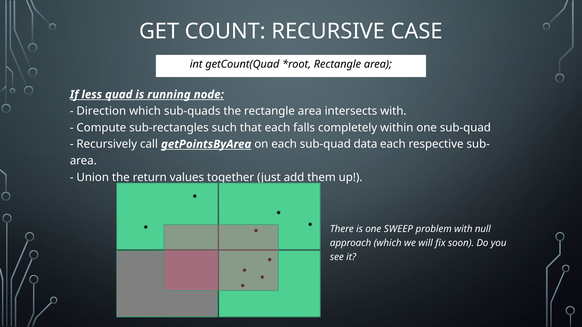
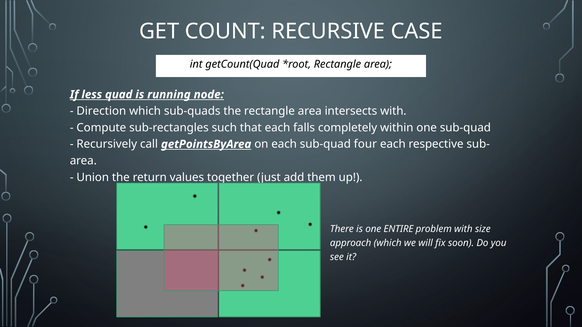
data: data -> four
SWEEP: SWEEP -> ENTIRE
null: null -> size
